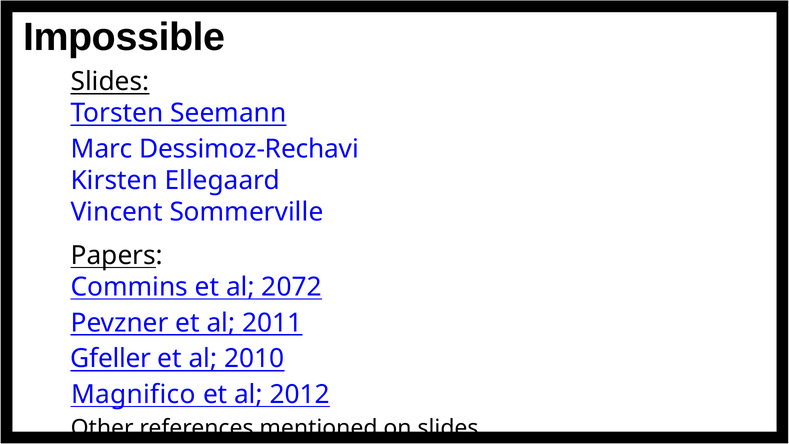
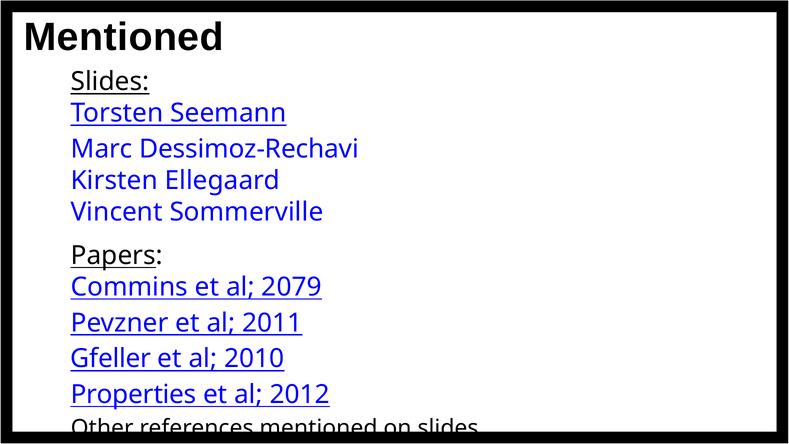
Impossible at (124, 37): Impossible -> Mentioned
2072: 2072 -> 2079
Magnifico: Magnifico -> Properties
